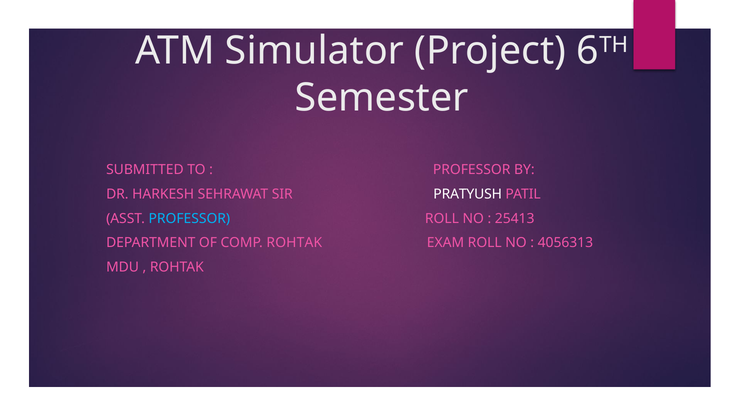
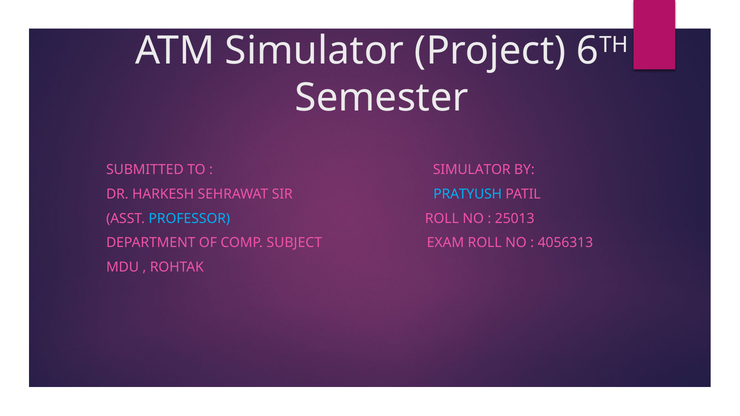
PROFESSOR at (472, 170): PROFESSOR -> SIMULATOR
PRATYUSH colour: white -> light blue
25413: 25413 -> 25013
COMP ROHTAK: ROHTAK -> SUBJECT
